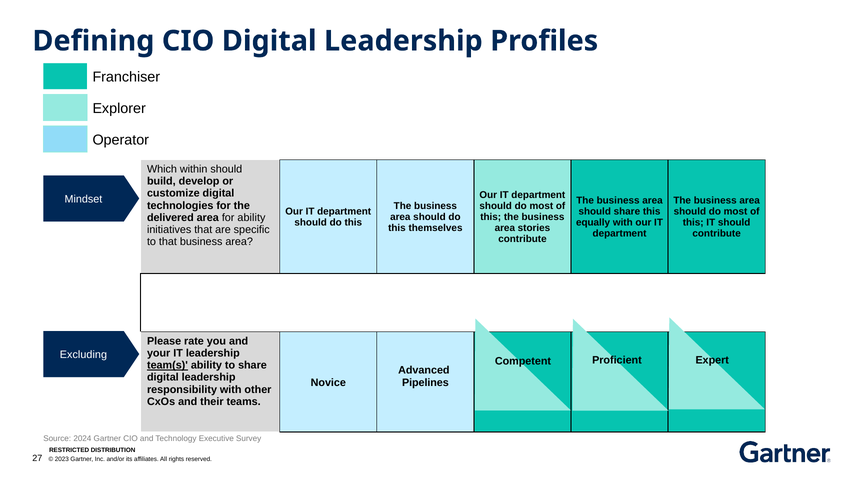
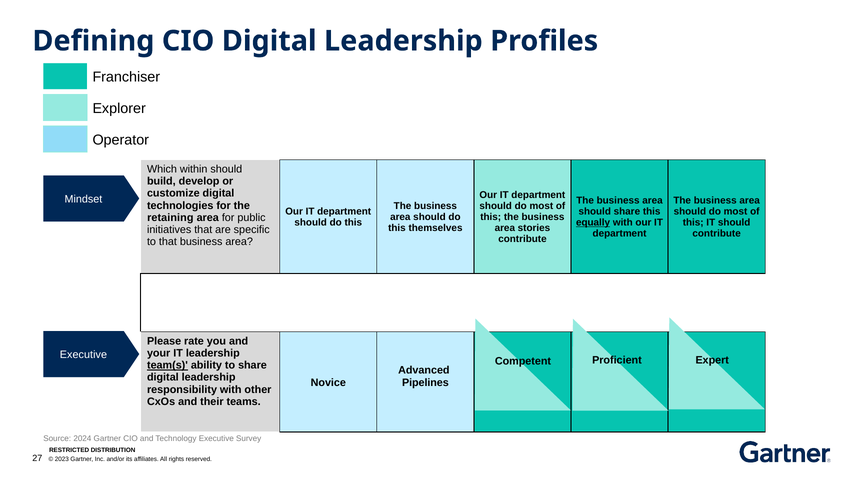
delivered: delivered -> retaining
for ability: ability -> public
equally underline: none -> present
Excluding at (83, 355): Excluding -> Executive
